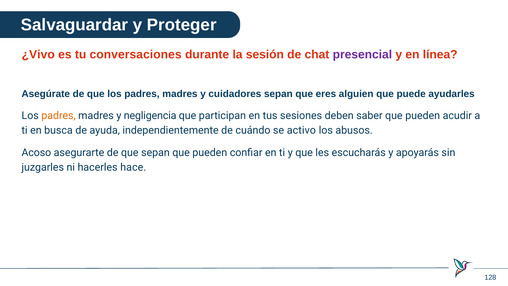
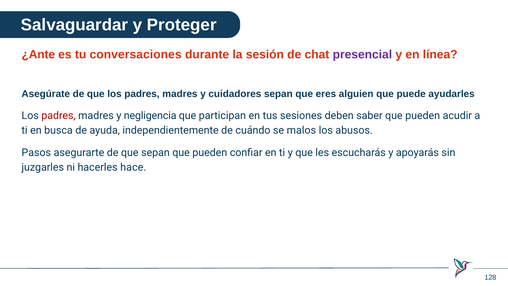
¿Vivo: ¿Vivo -> ¿Ante
padres at (58, 116) colour: orange -> red
activo: activo -> malos
Acoso: Acoso -> Pasos
